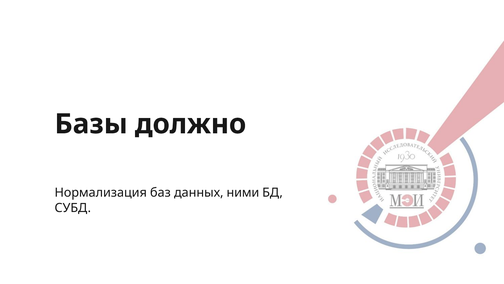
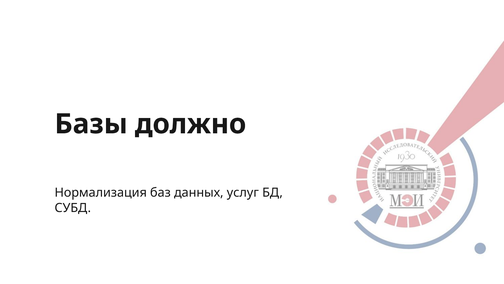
ними: ними -> услуг
